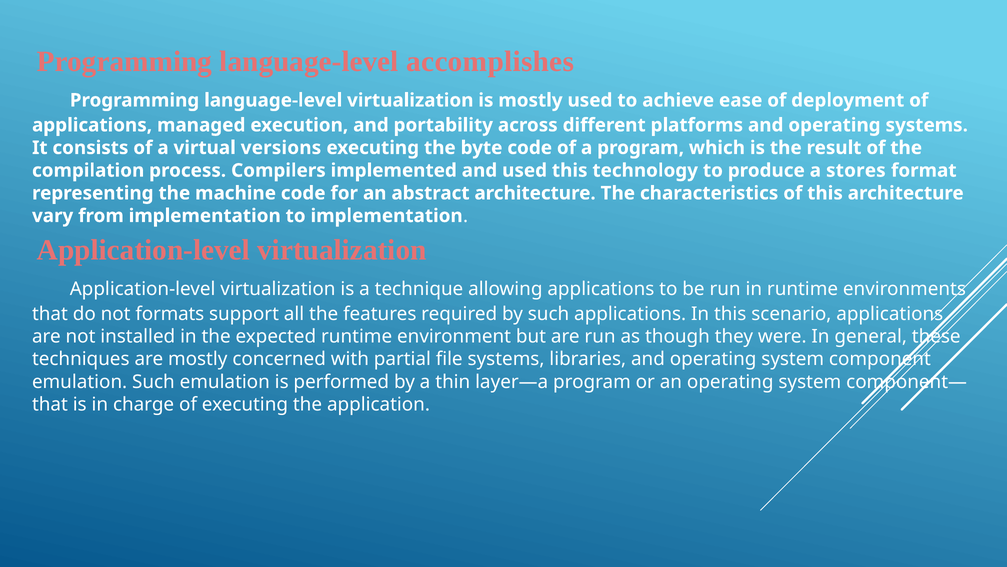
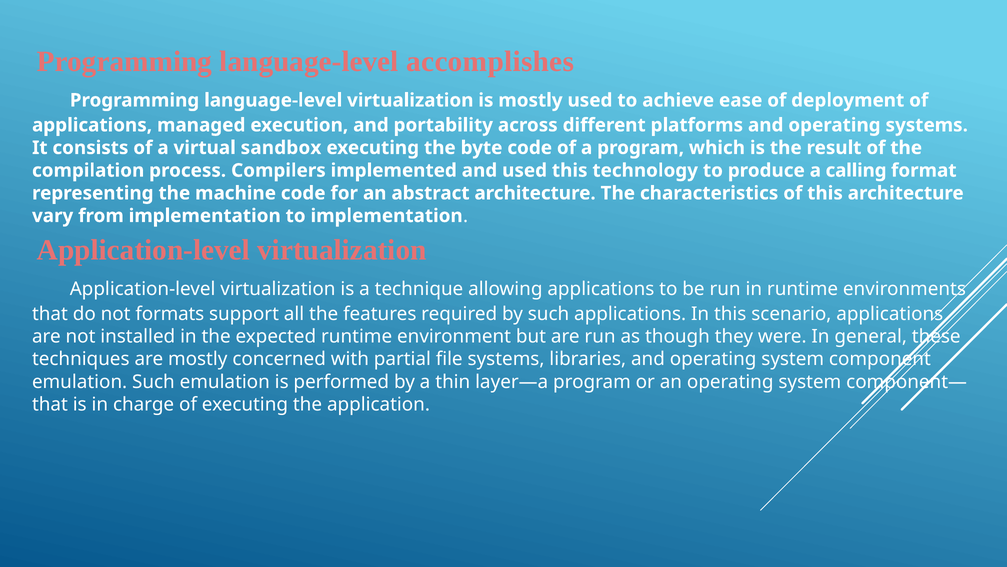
versions: versions -> sandbox
stores: stores -> calling
